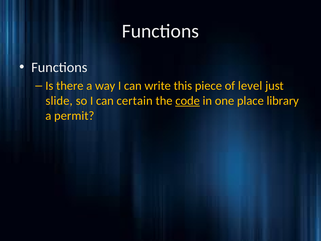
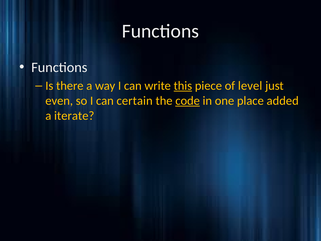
this underline: none -> present
slide: slide -> even
library: library -> added
permit: permit -> iterate
